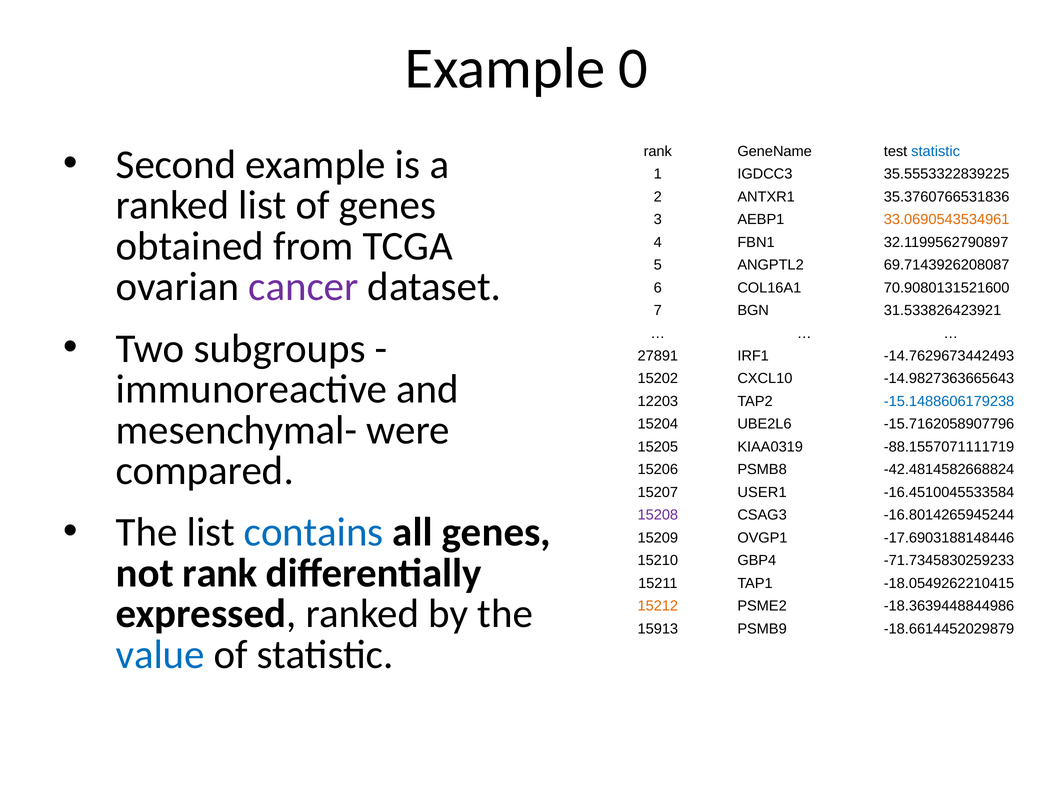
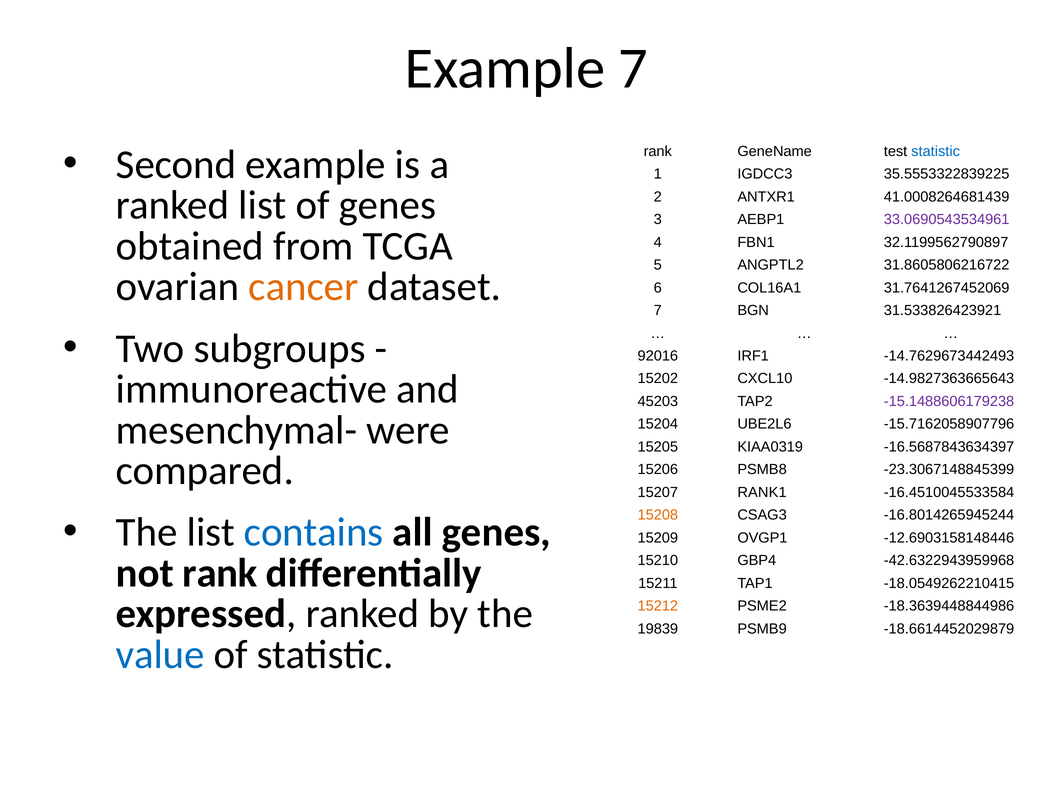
Example 0: 0 -> 7
35.3760766531836: 35.3760766531836 -> 41.0008264681439
33.0690543534961 colour: orange -> purple
69.7143926208087: 69.7143926208087 -> 31.8605806216722
cancer colour: purple -> orange
70.9080131521600: 70.9080131521600 -> 31.7641267452069
27891: 27891 -> 92016
12203: 12203 -> 45203
-15.1488606179238 colour: blue -> purple
-88.1557071111719: -88.1557071111719 -> -16.5687843634397
-42.4814582668824: -42.4814582668824 -> -23.3067148845399
USER1: USER1 -> RANK1
15208 colour: purple -> orange
-17.6903188148446: -17.6903188148446 -> -12.6903158148446
-71.7345830259233: -71.7345830259233 -> -42.6322943959968
15913: 15913 -> 19839
